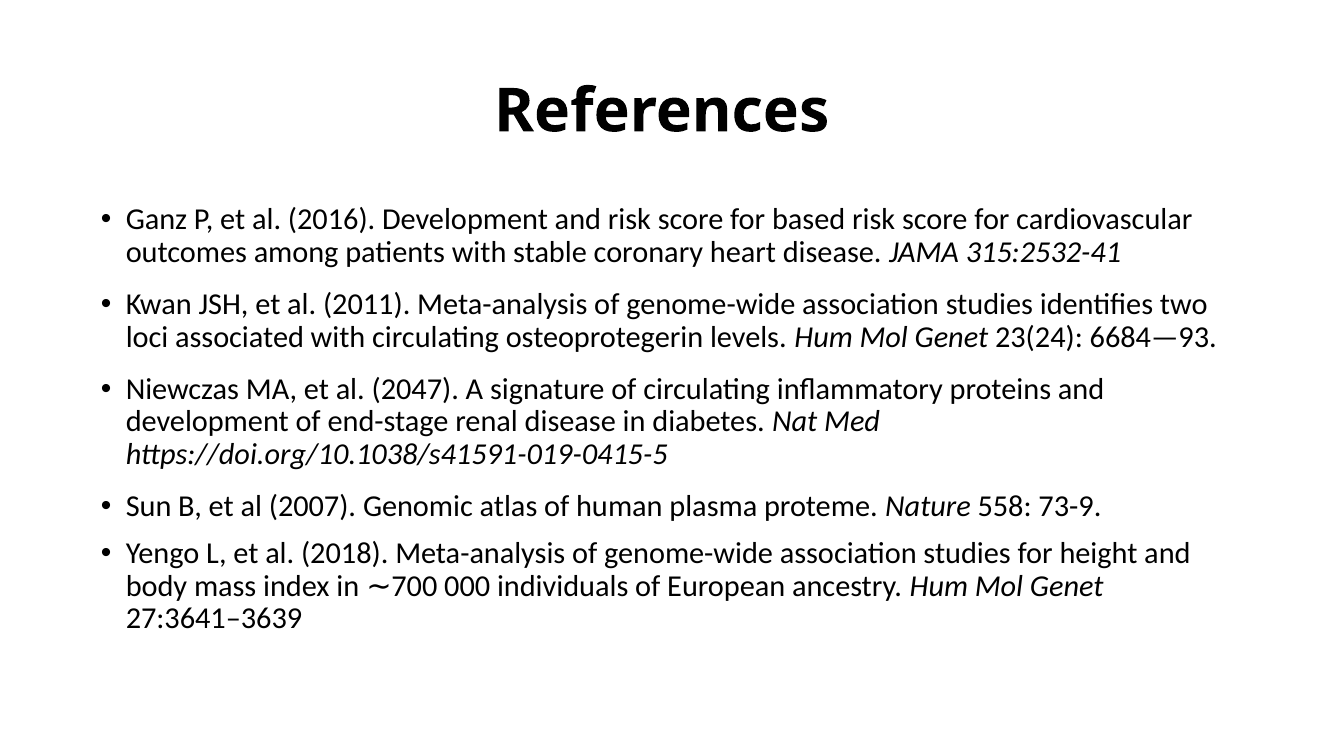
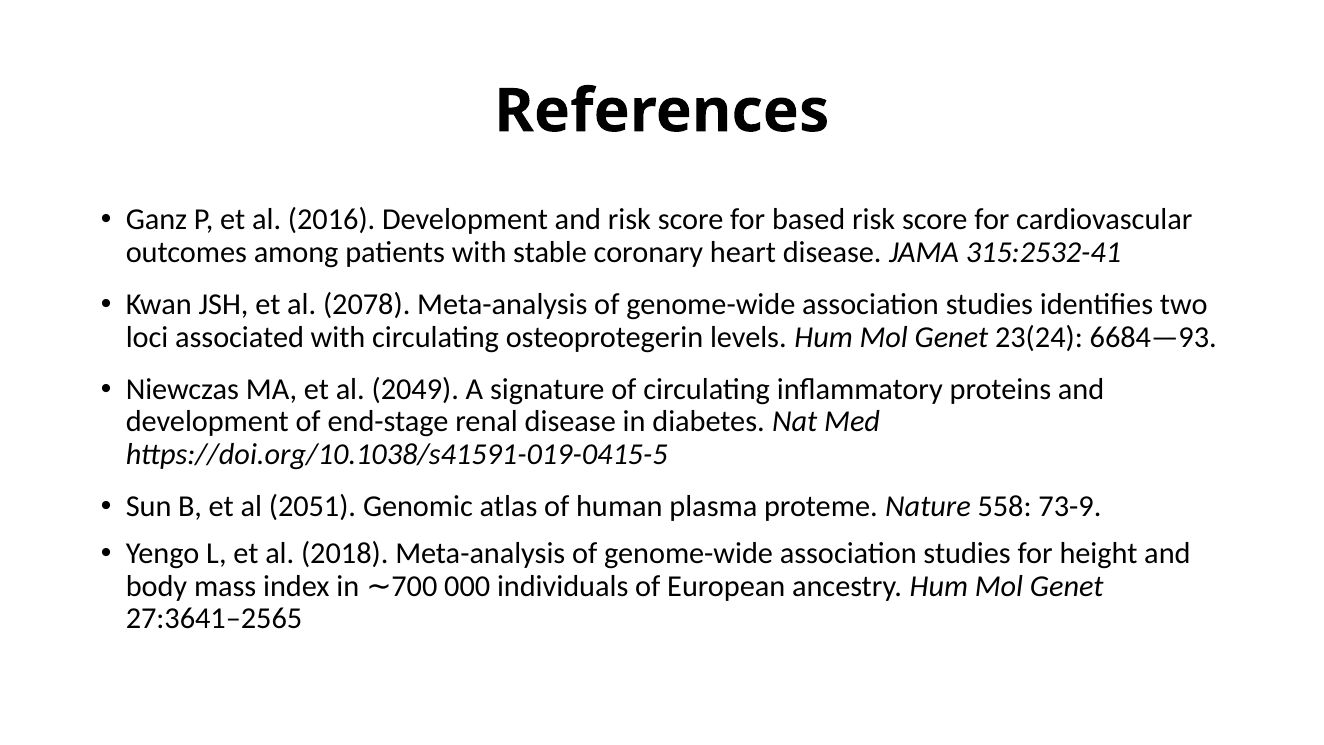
2011: 2011 -> 2078
2047: 2047 -> 2049
2007: 2007 -> 2051
27:3641–3639: 27:3641–3639 -> 27:3641–2565
